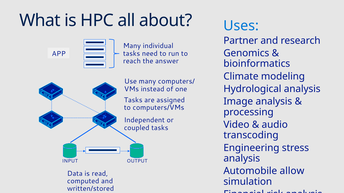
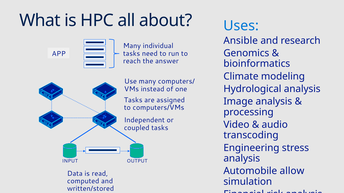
Partner: Partner -> Ansible
